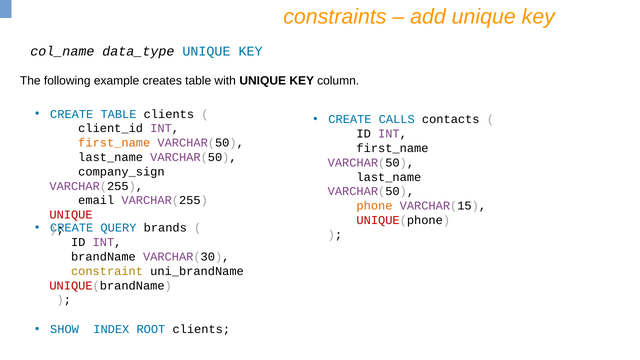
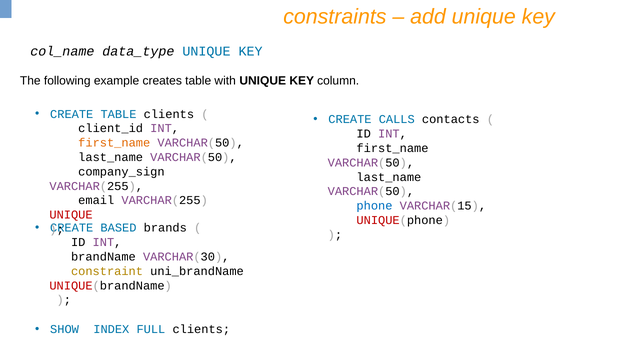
phone colour: orange -> blue
QUERY: QUERY -> BASED
ROOT: ROOT -> FULL
